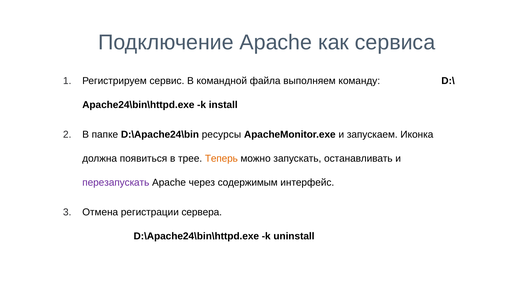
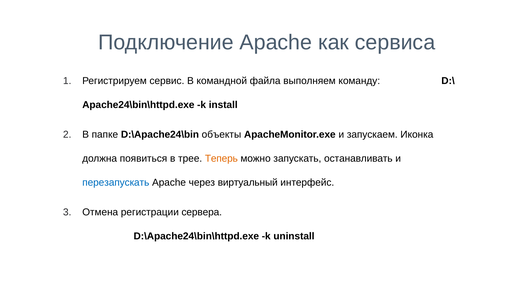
ресурсы: ресурсы -> объекты
перезапускать colour: purple -> blue
содержимым: содержимым -> виртуальный
